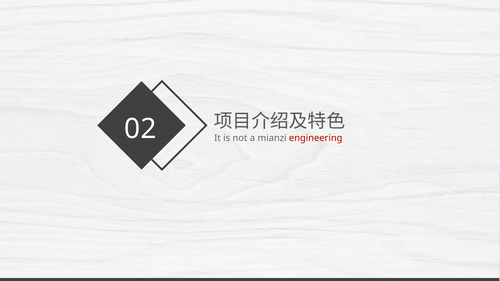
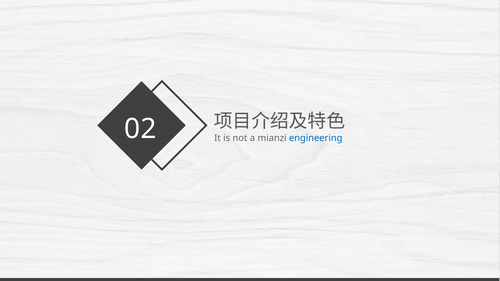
engineering colour: red -> blue
